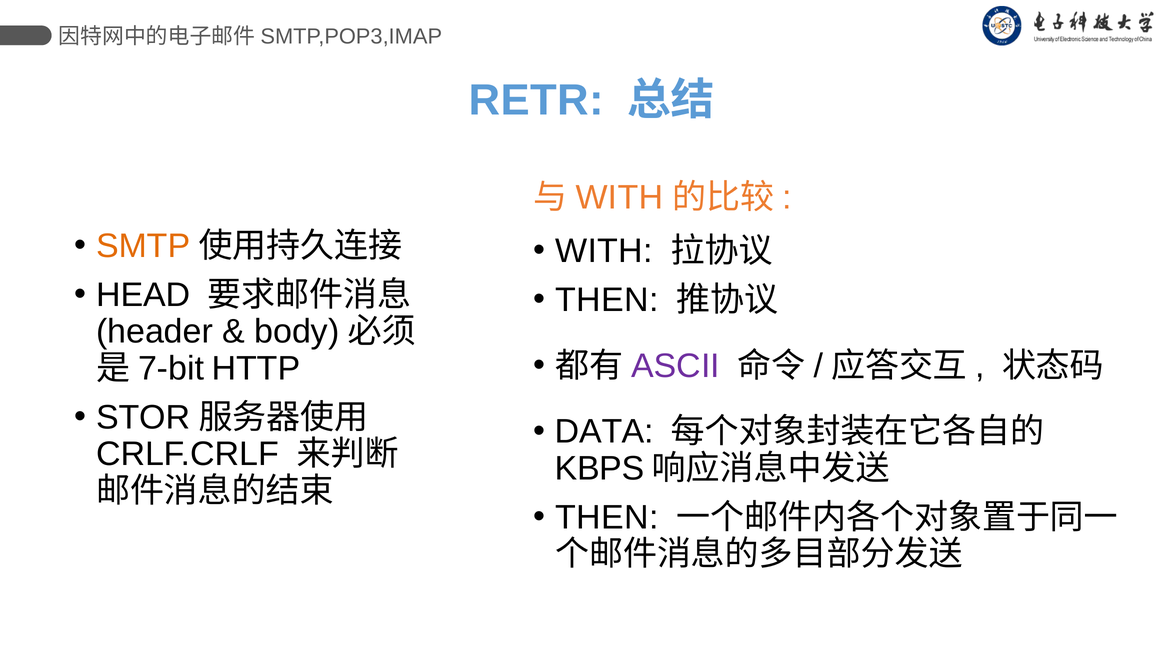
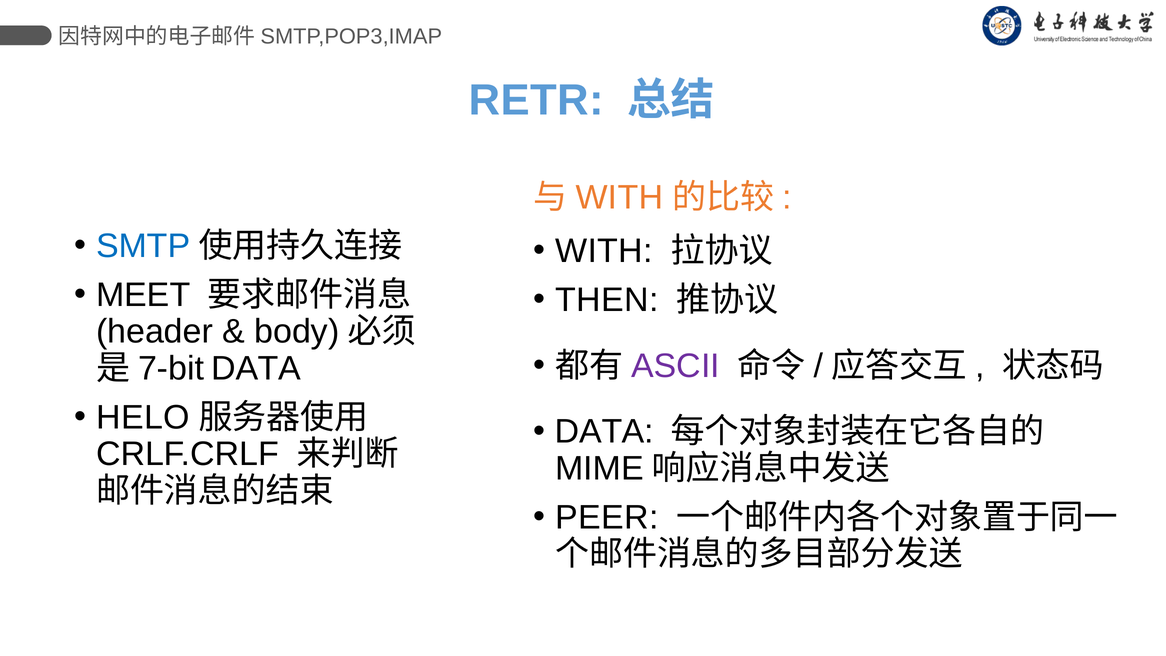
SMTP colour: orange -> blue
HEAD: HEAD -> MEET
HTTP at (256, 368): HTTP -> DATA
STOR: STOR -> HELO
KBPS: KBPS -> MIME
THEN at (607, 517): THEN -> PEER
